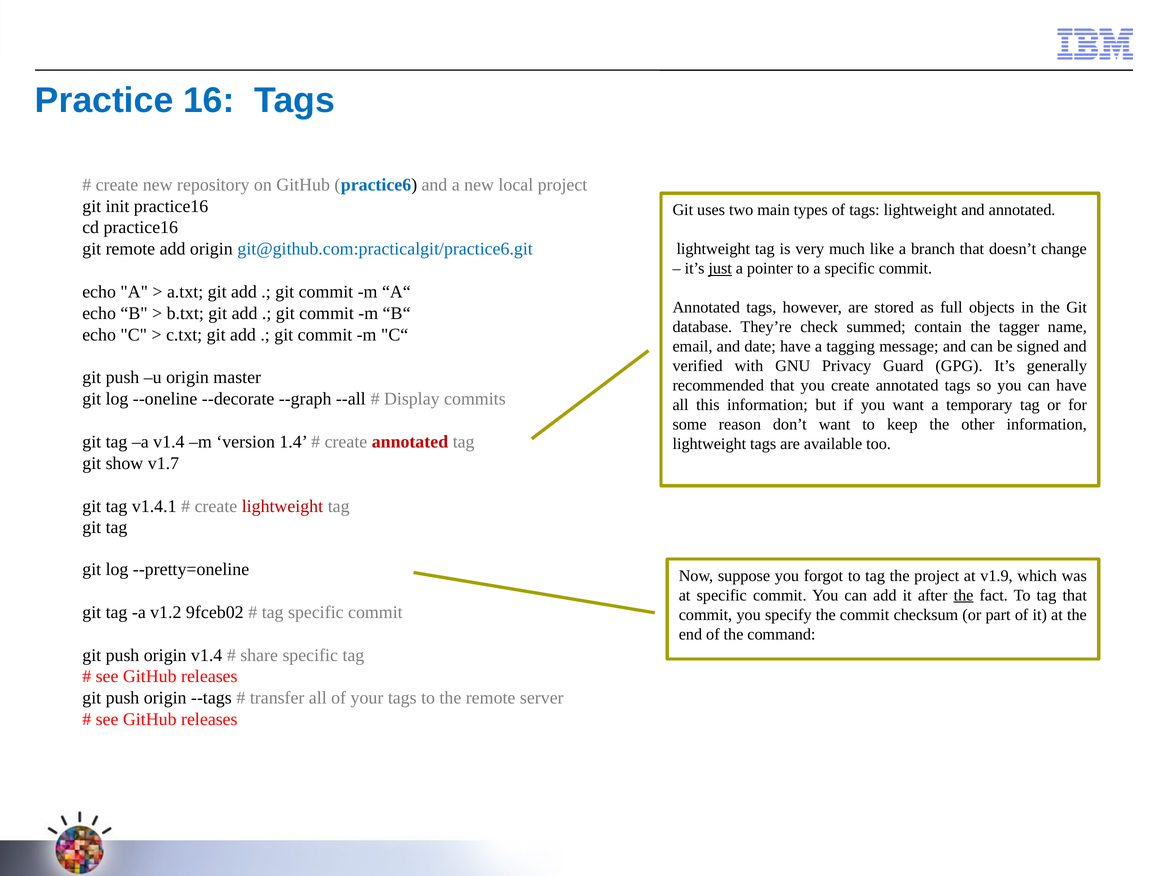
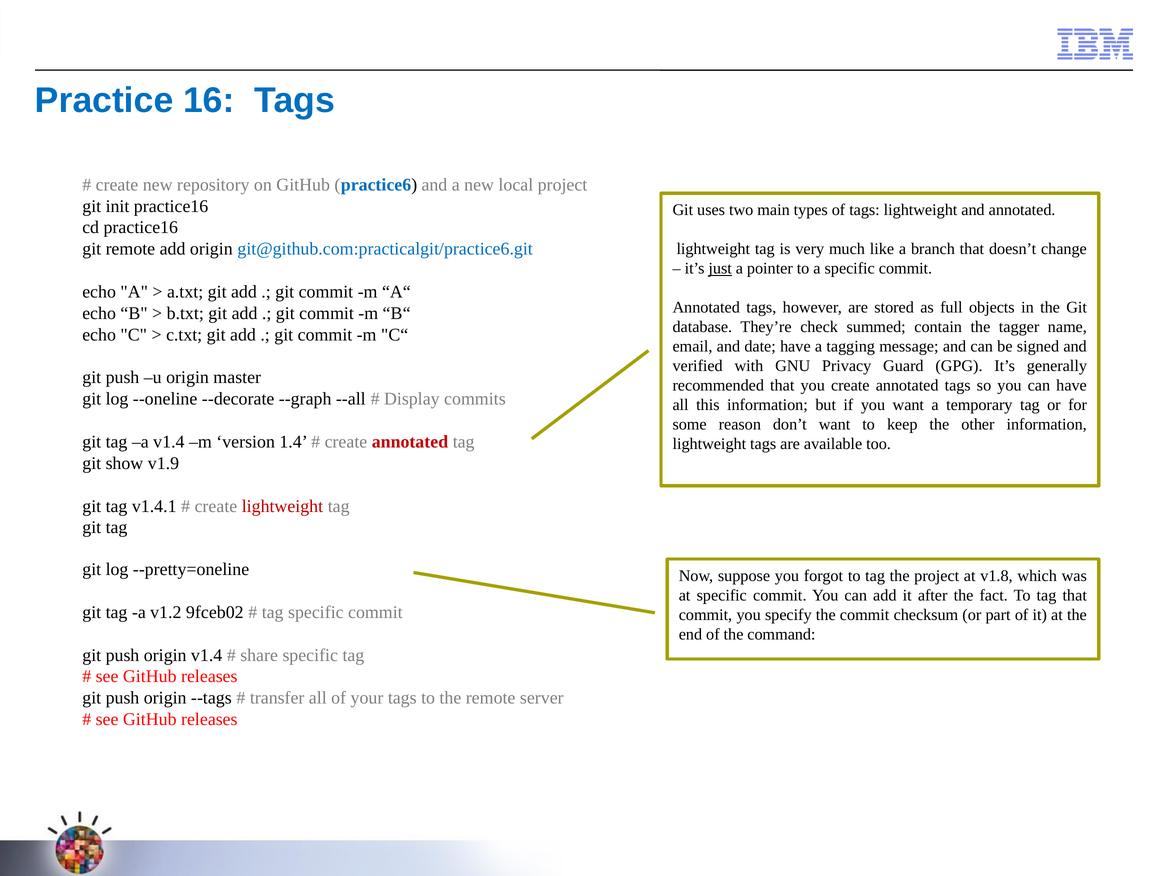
v1.7: v1.7 -> v1.9
v1.9: v1.9 -> v1.8
the at (964, 595) underline: present -> none
